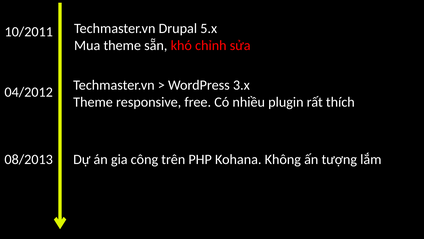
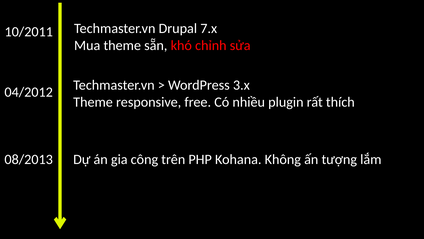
5.x: 5.x -> 7.x
